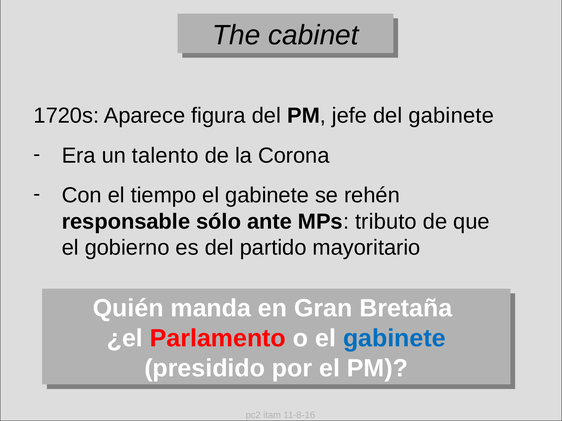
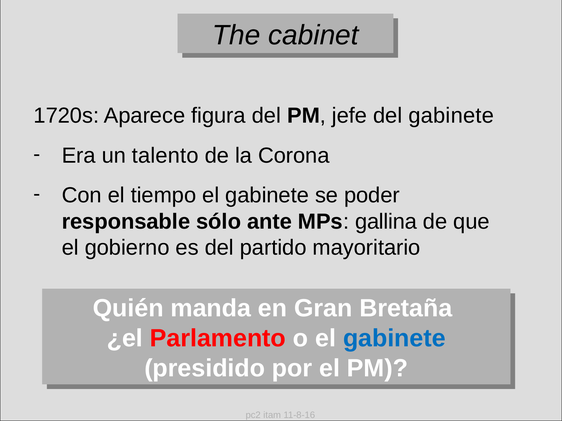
rehén: rehén -> poder
tributo: tributo -> gallina
